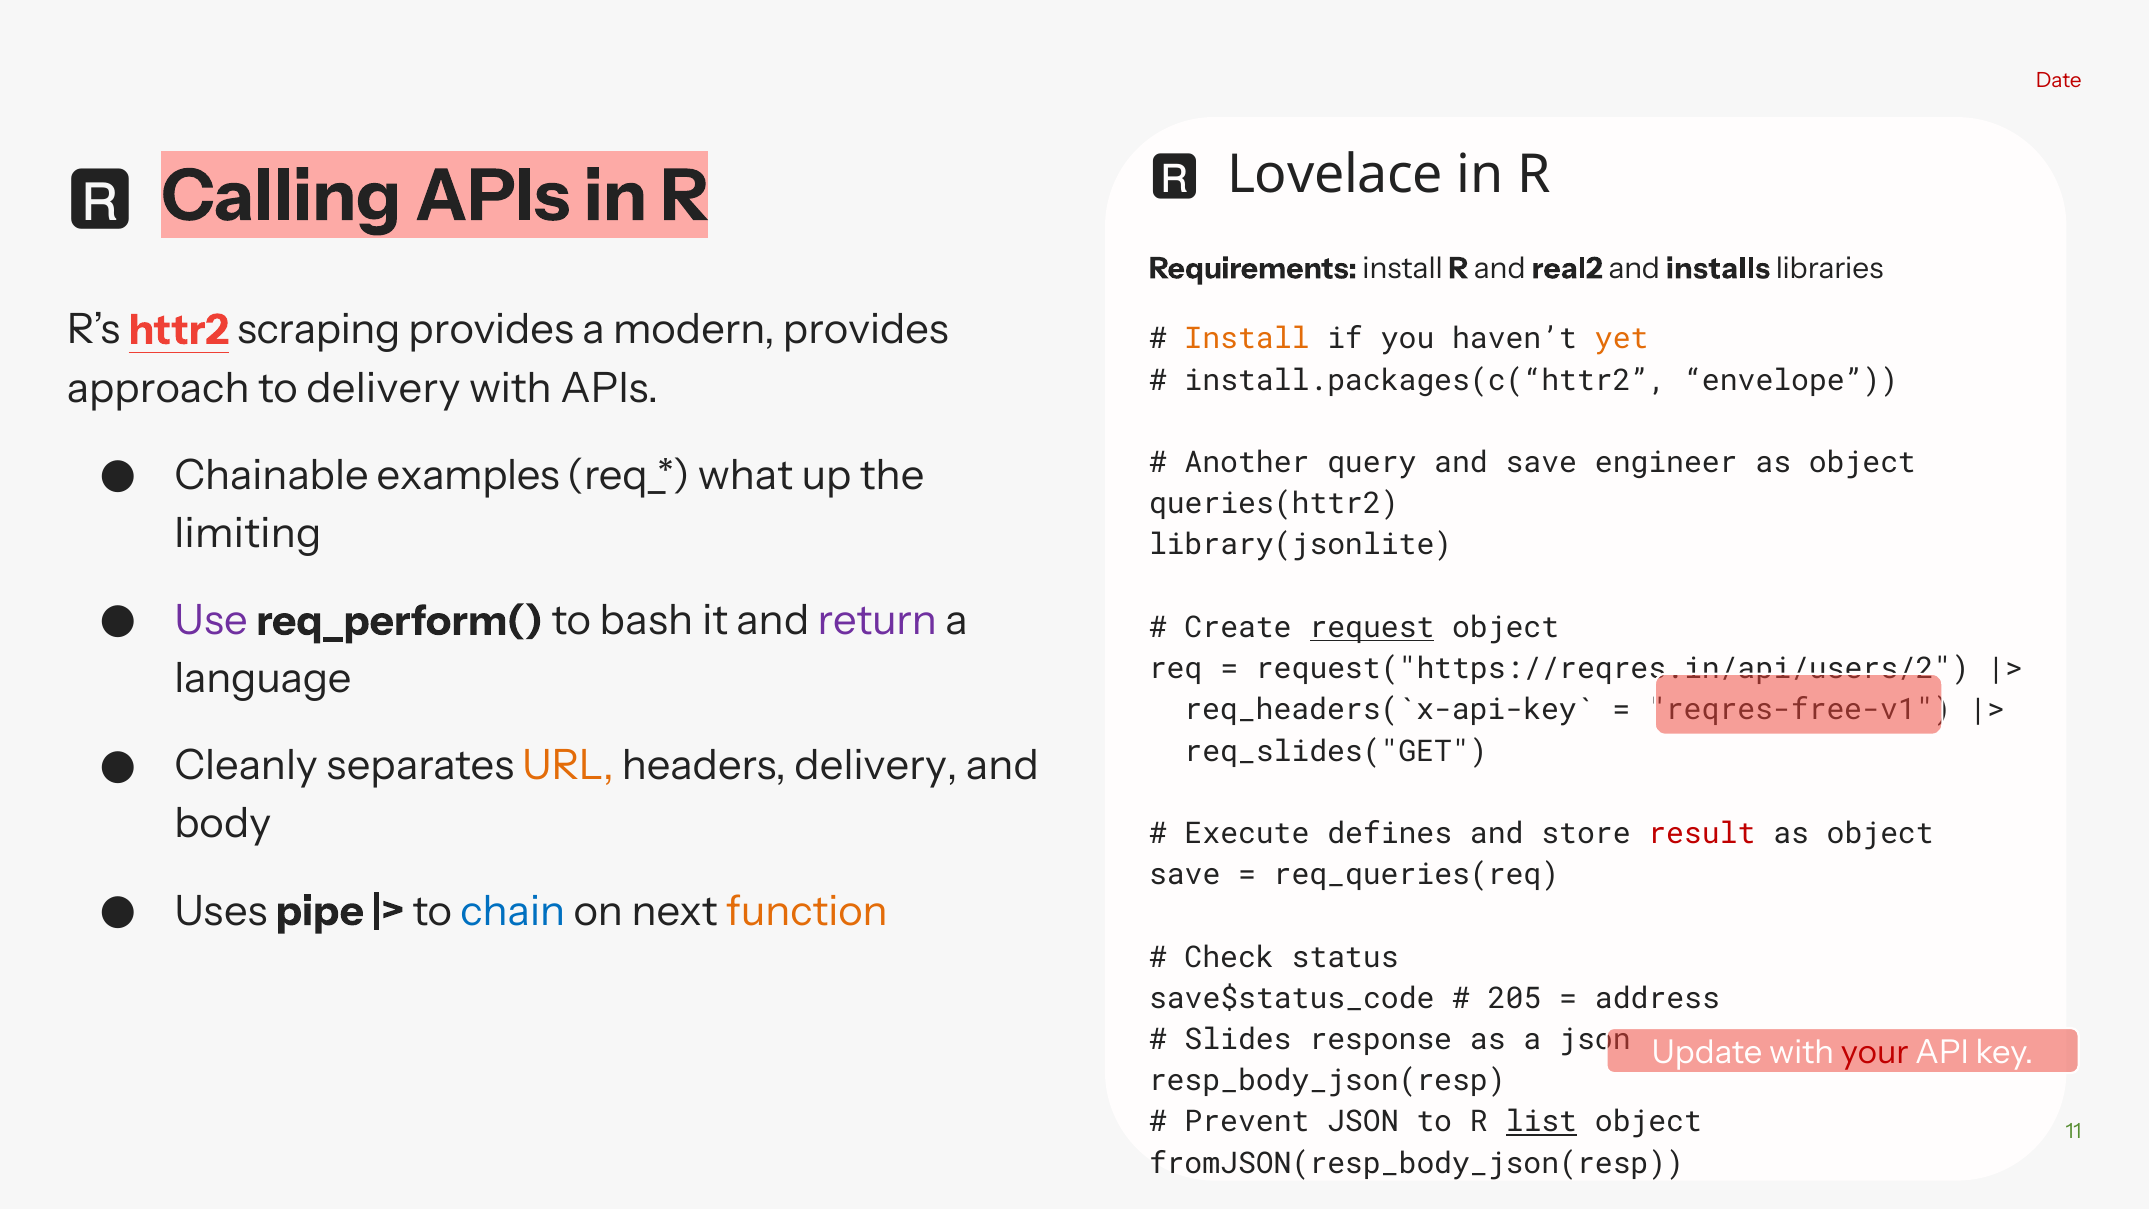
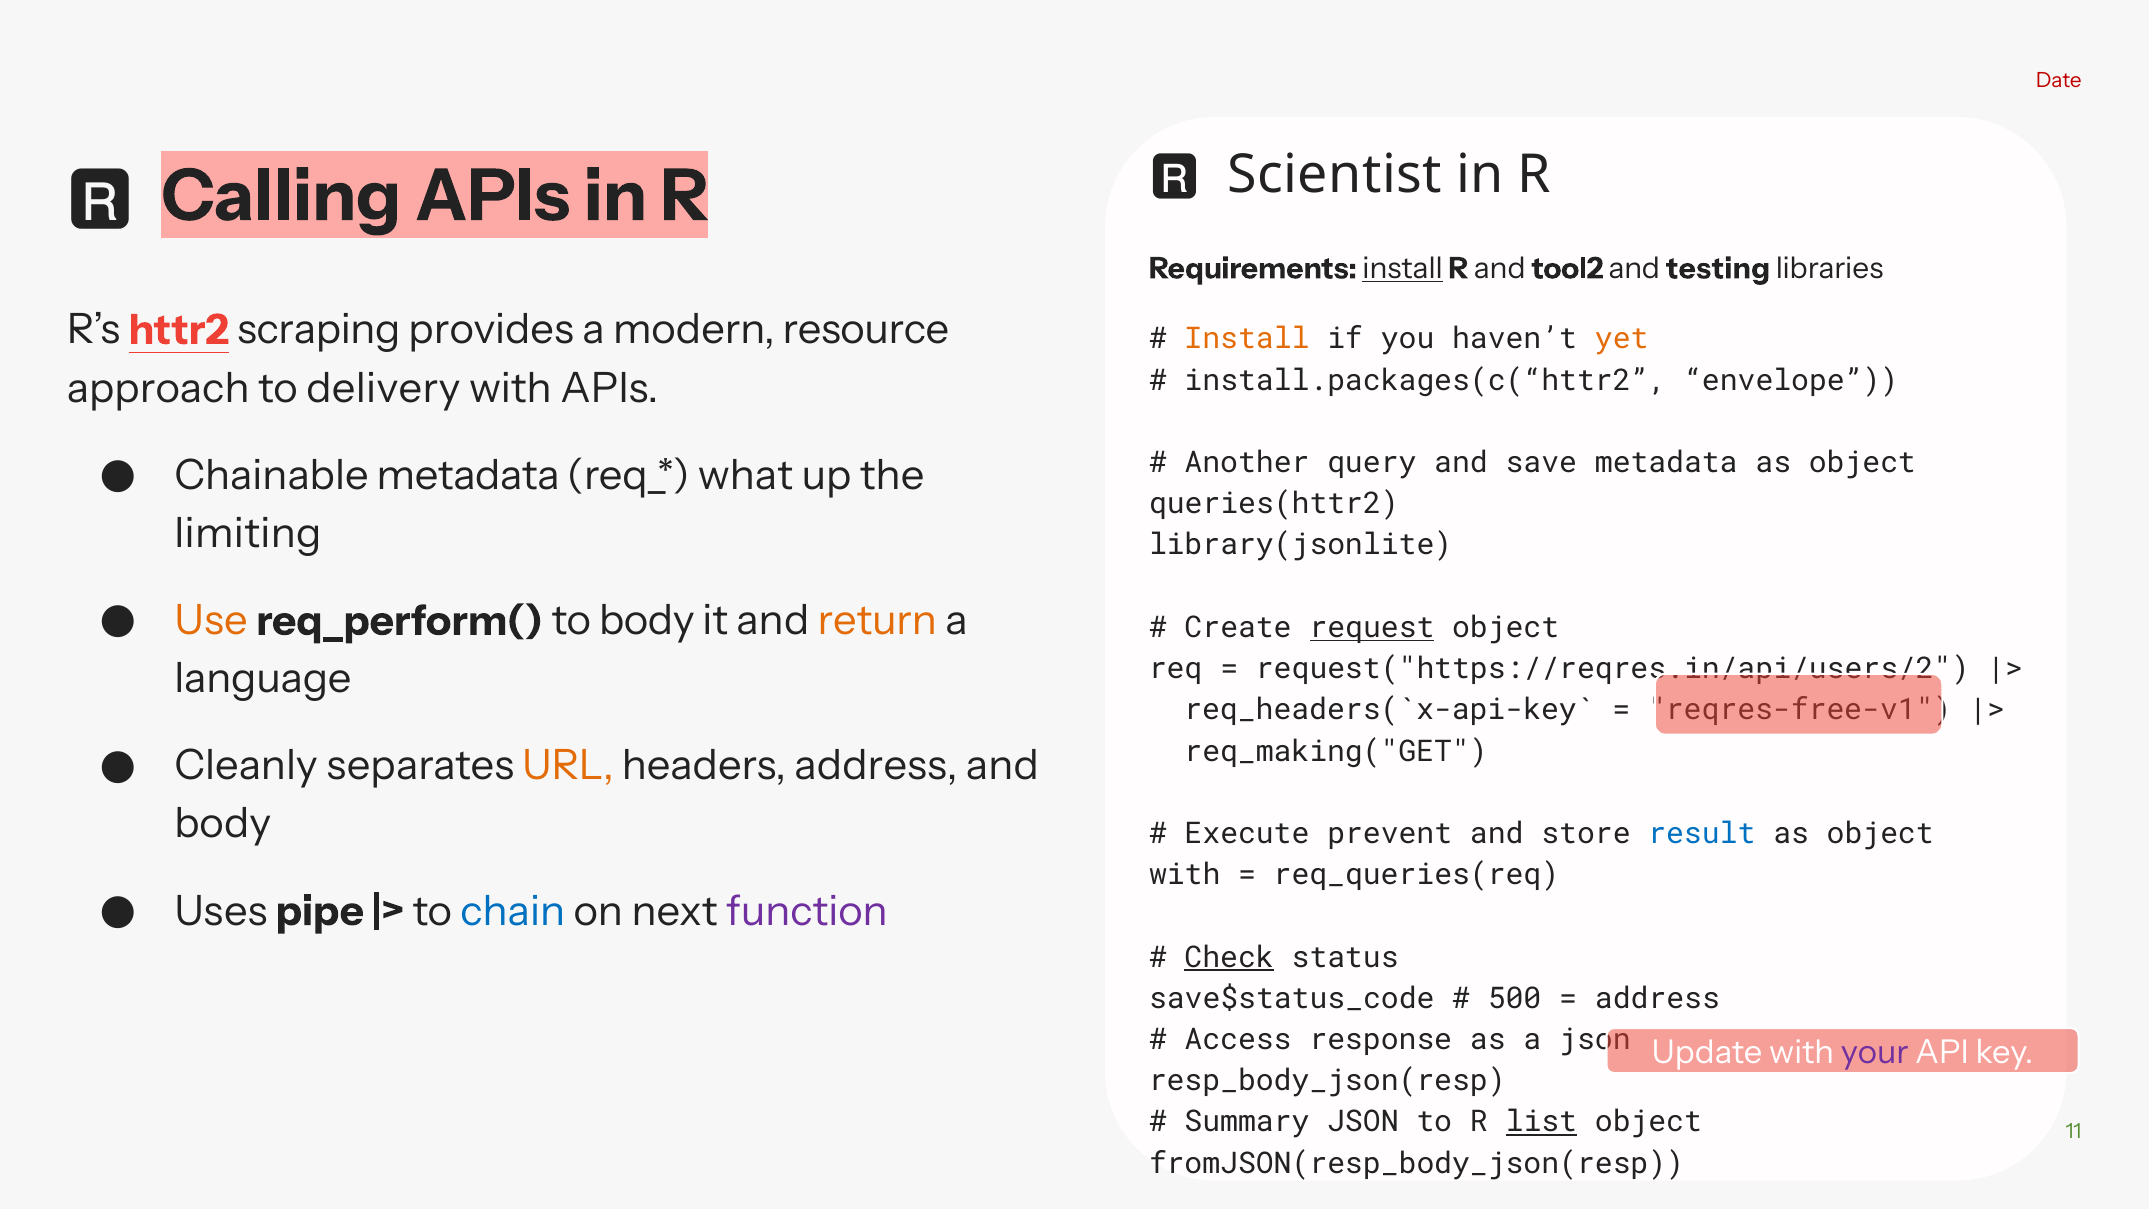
Lovelace: Lovelace -> Scientist
install at (1403, 269) underline: none -> present
real2: real2 -> tool2
installs: installs -> testing
modern provides: provides -> resource
save engineer: engineer -> metadata
Chainable examples: examples -> metadata
Use colour: purple -> orange
to bash: bash -> body
return colour: purple -> orange
req_slides("GET: req_slides("GET -> req_making("GET
headers delivery: delivery -> address
defines: defines -> prevent
result colour: red -> blue
save at (1185, 875): save -> with
function colour: orange -> purple
Check underline: none -> present
205: 205 -> 500
Slides: Slides -> Access
your colour: red -> purple
Prevent: Prevent -> Summary
